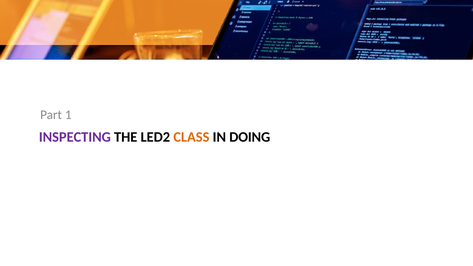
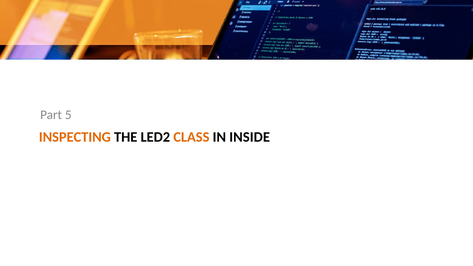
1: 1 -> 5
INSPECTING colour: purple -> orange
DOING: DOING -> INSIDE
